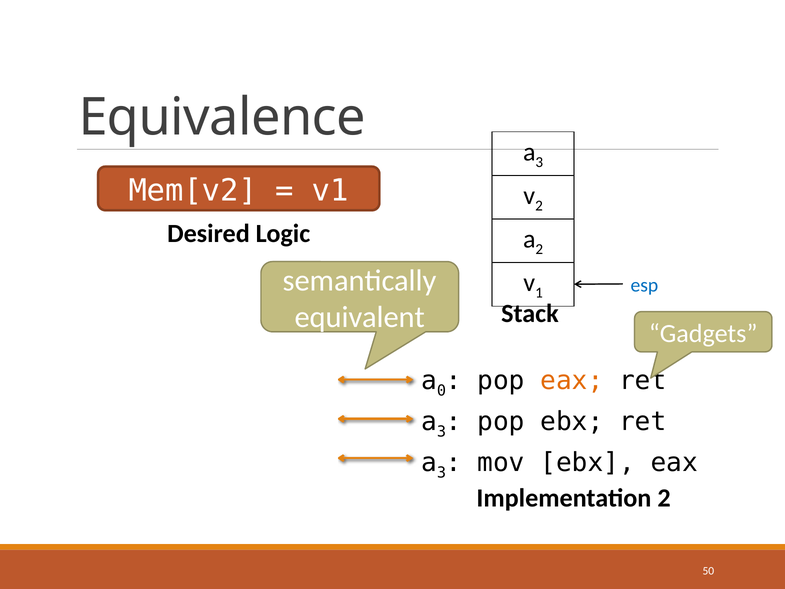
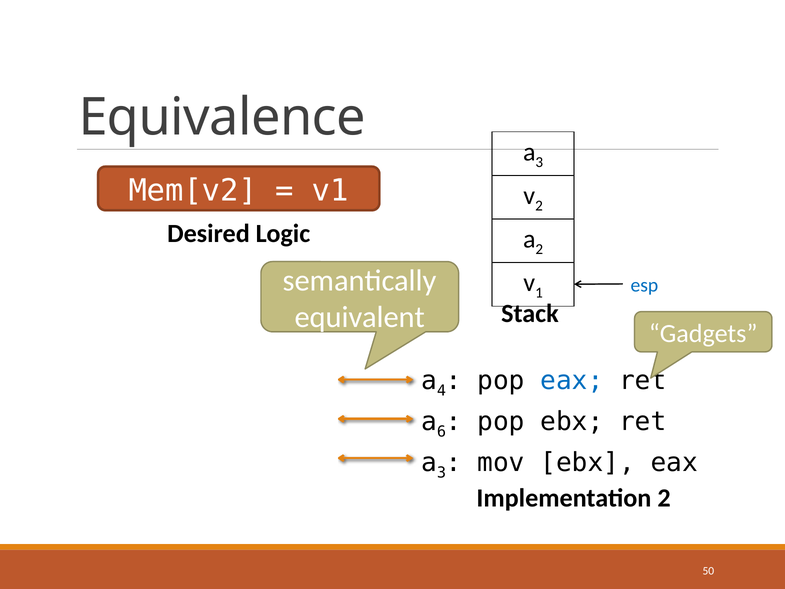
0: 0 -> 4
eax at (572, 380) colour: orange -> blue
3 at (441, 431): 3 -> 6
